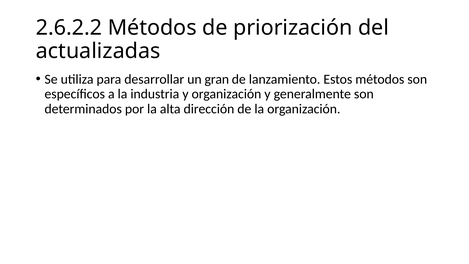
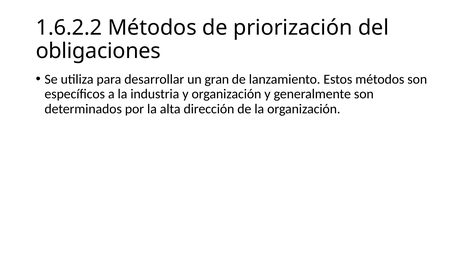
2.6.2.2: 2.6.2.2 -> 1.6.2.2
actualizadas: actualizadas -> obligaciones
